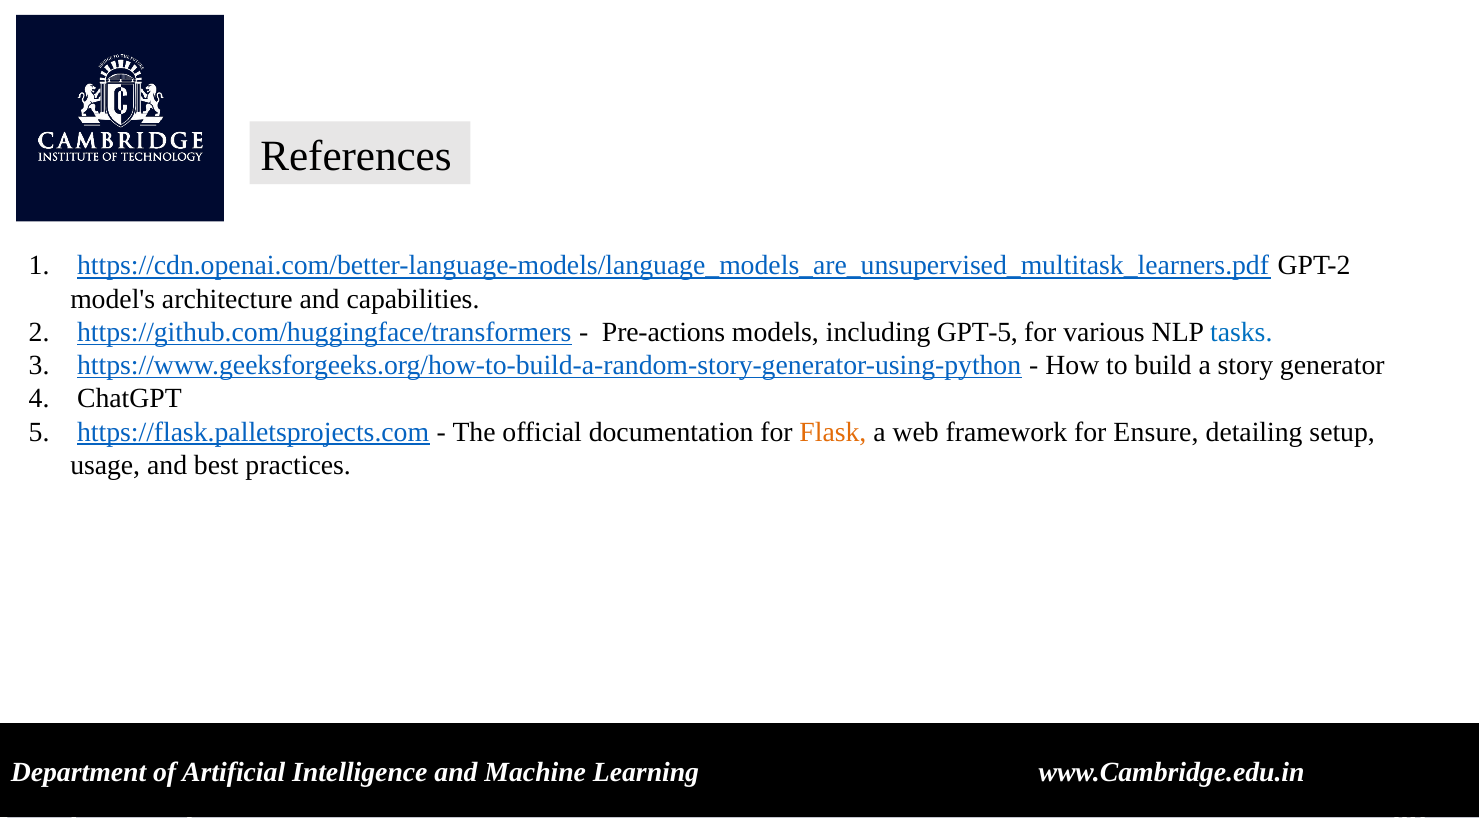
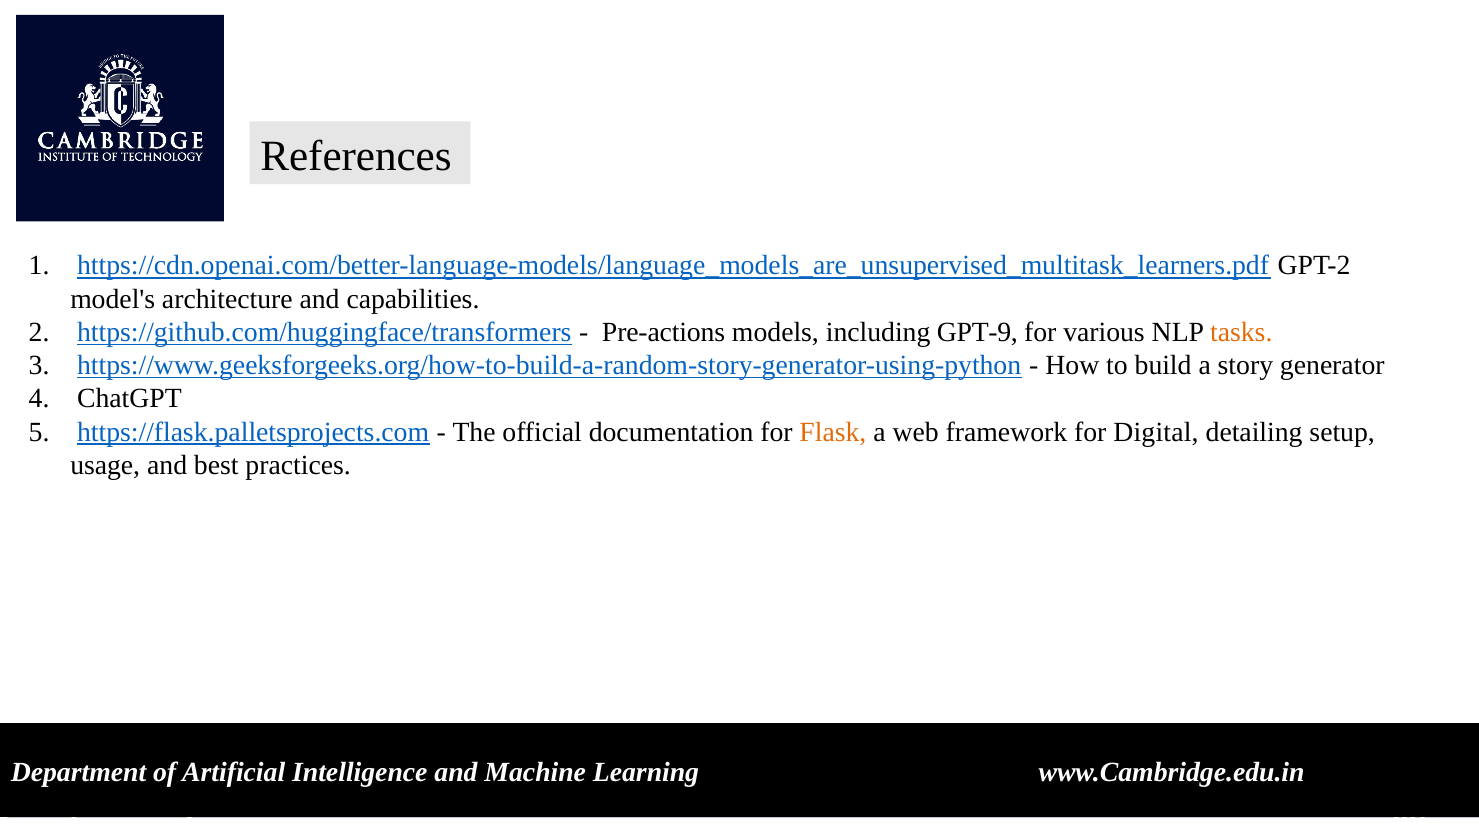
GPT-5: GPT-5 -> GPT-9
tasks colour: blue -> orange
Ensure: Ensure -> Digital
